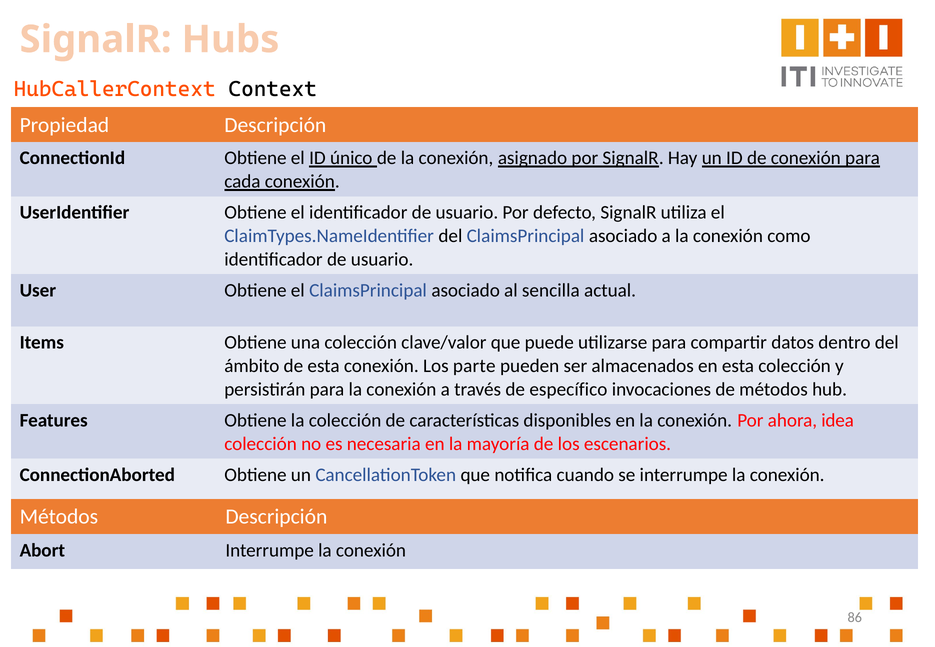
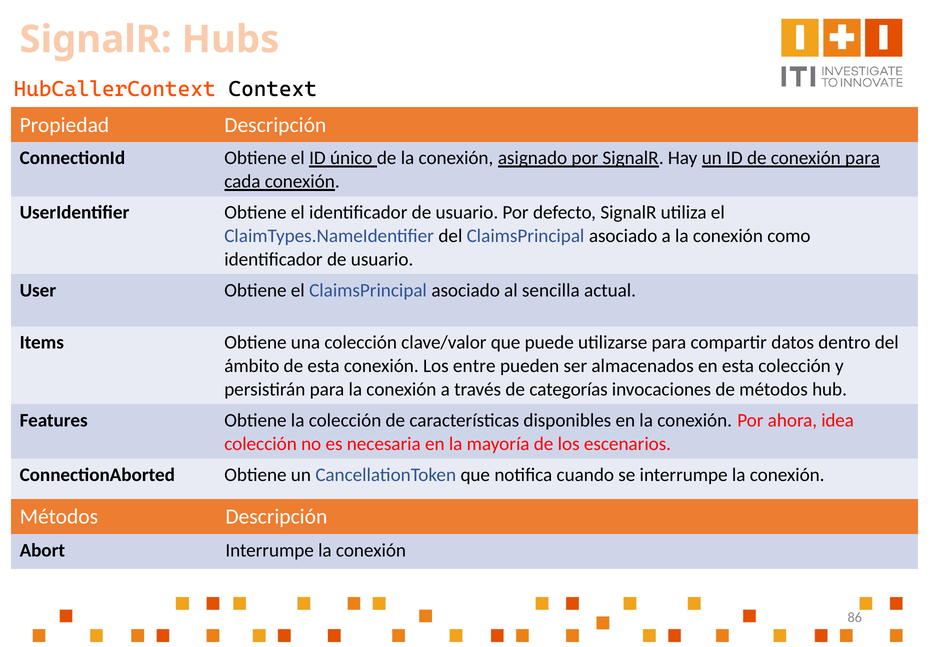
parte: parte -> entre
específico: específico -> categorías
